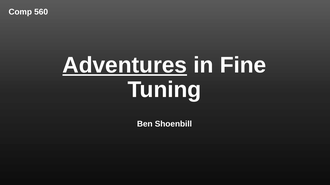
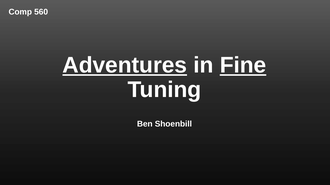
Fine underline: none -> present
